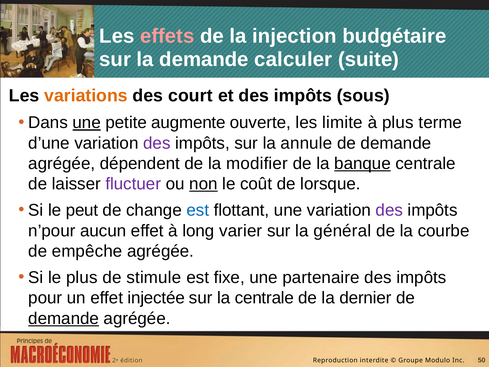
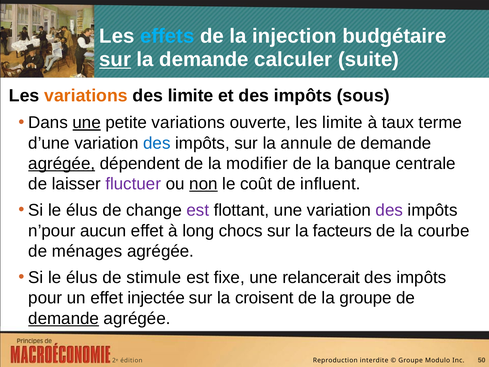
effets colour: pink -> light blue
sur at (115, 59) underline: none -> present
des court: court -> limite
petite augmente: augmente -> variations
à plus: plus -> taux
des at (157, 143) colour: purple -> blue
agrégée at (62, 163) underline: none -> present
banque underline: present -> none
lorsque: lorsque -> influent
peut at (82, 210): peut -> élus
est at (198, 210) colour: blue -> purple
varier: varier -> chocs
général: général -> facteurs
empêche: empêche -> ménages
plus at (82, 277): plus -> élus
partenaire: partenaire -> relancerait
la centrale: centrale -> croisent
la dernier: dernier -> groupe
